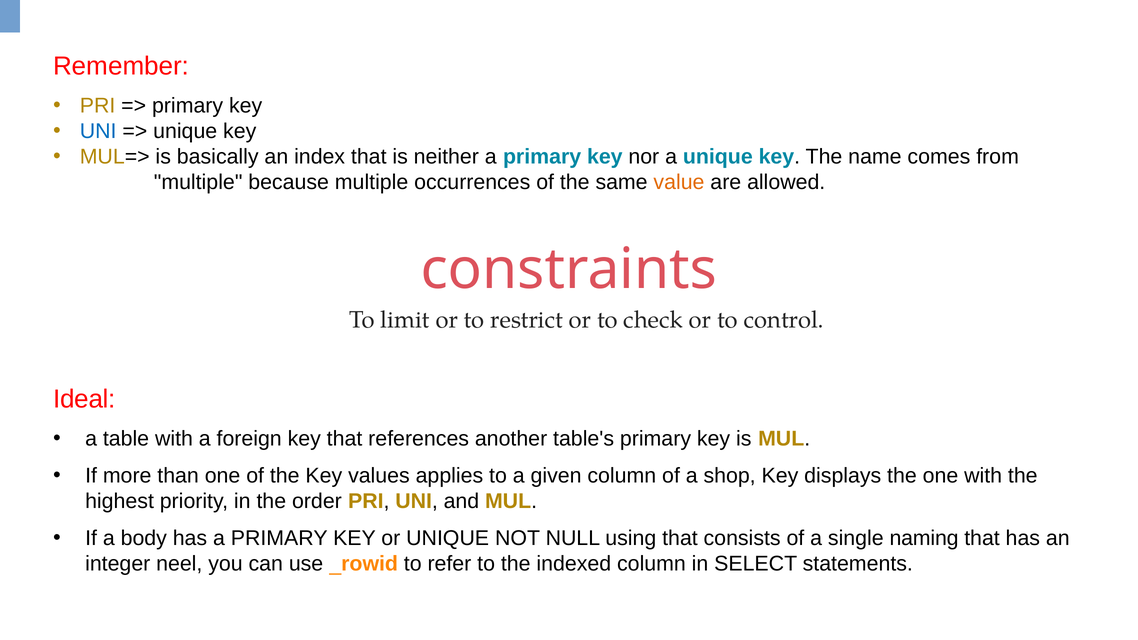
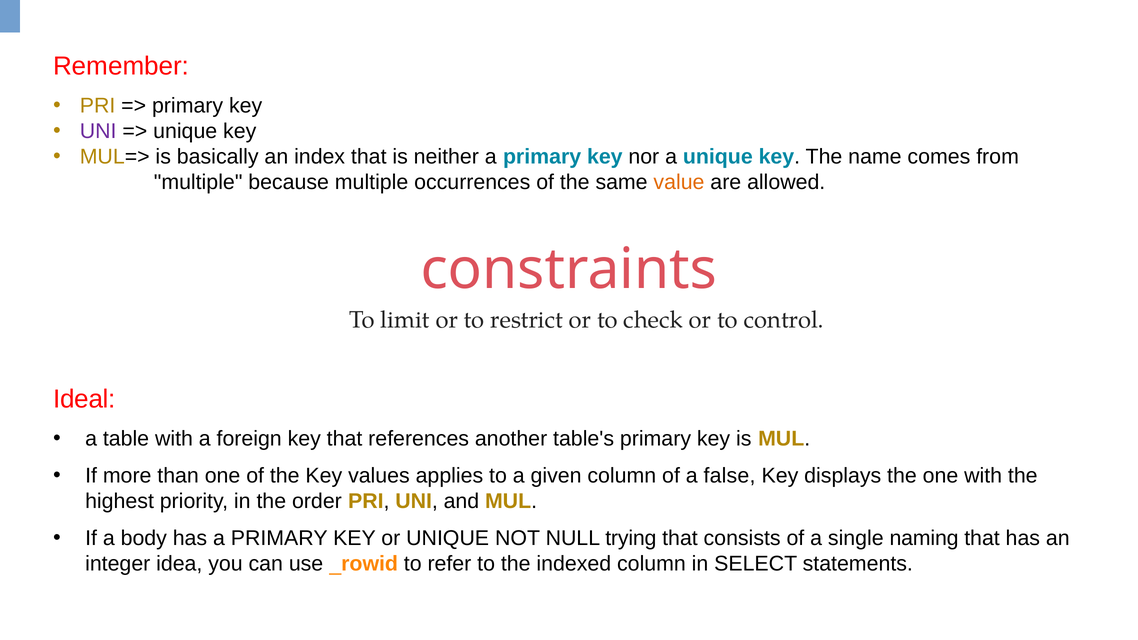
UNI at (98, 131) colour: blue -> purple
shop: shop -> false
using: using -> trying
neel: neel -> idea
